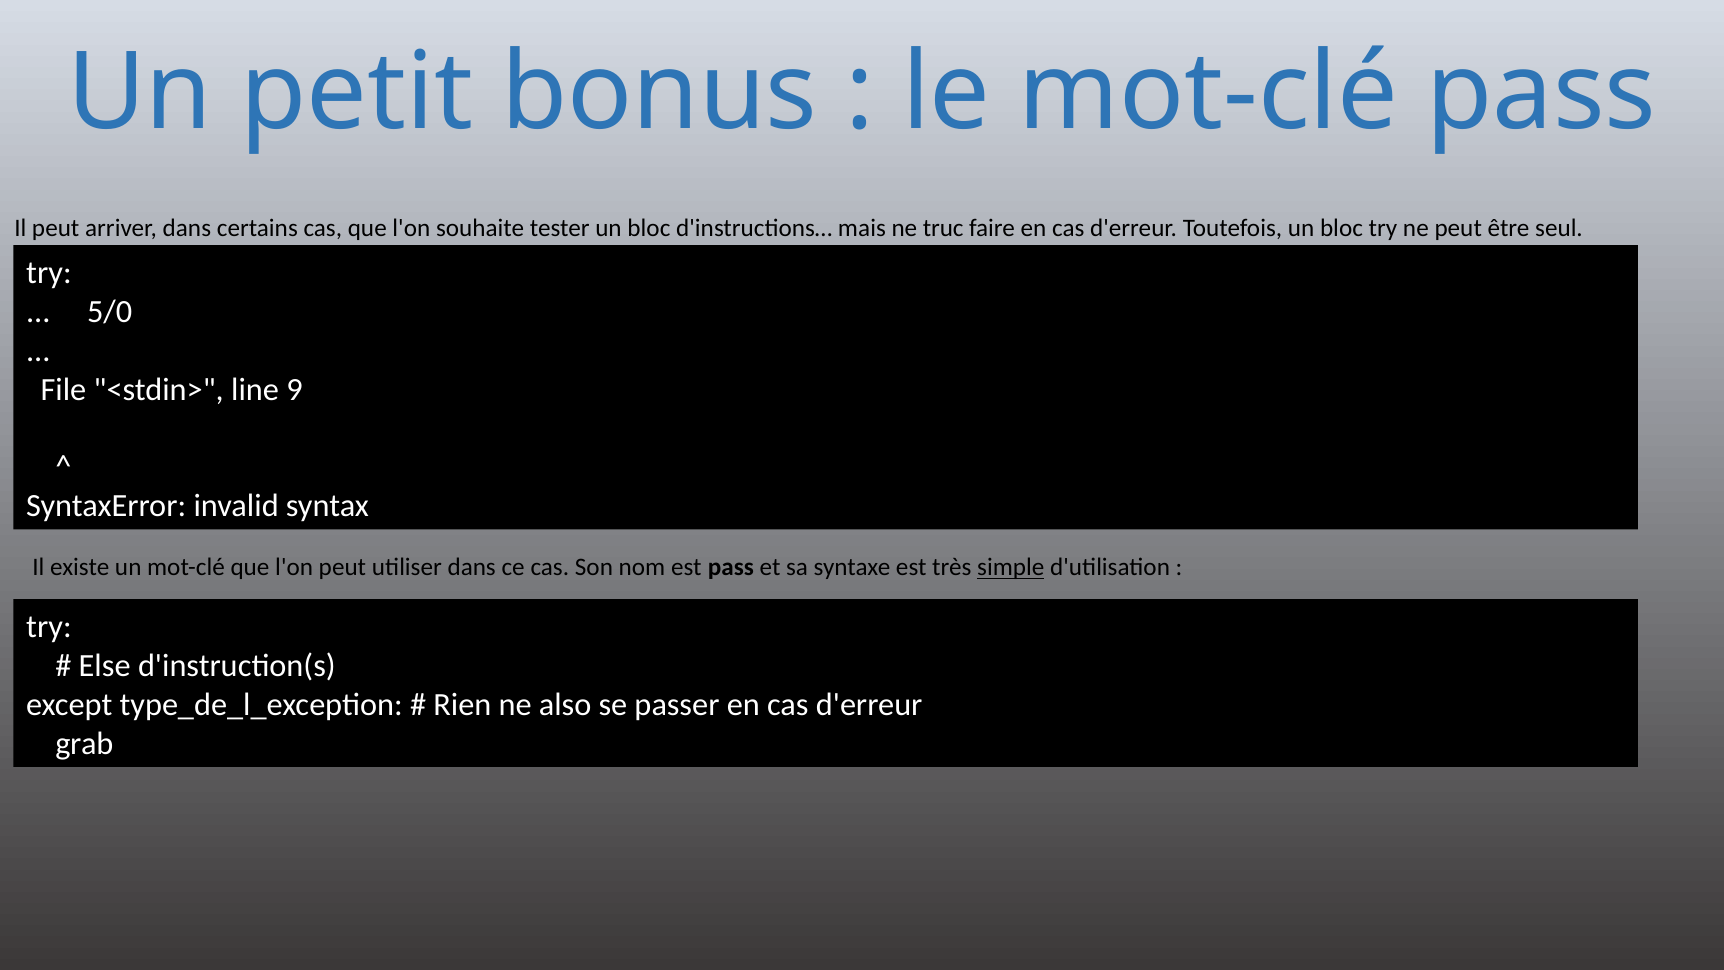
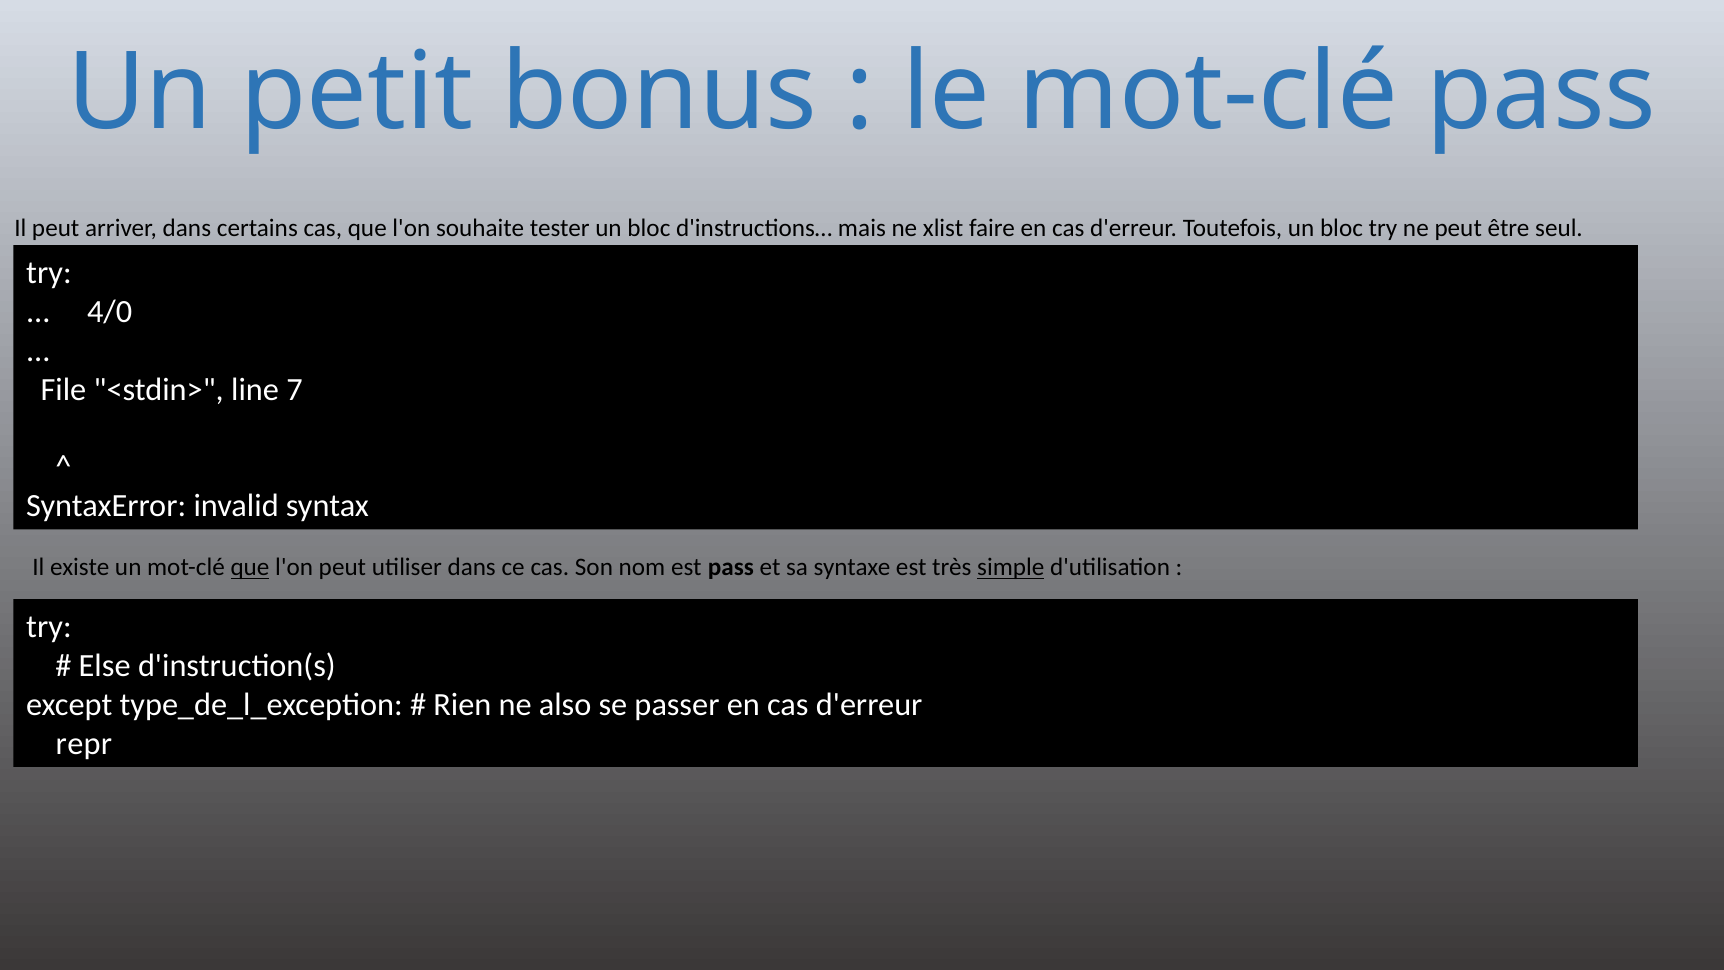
truc: truc -> xlist
5/0: 5/0 -> 4/0
9: 9 -> 7
que at (250, 567) underline: none -> present
grab: grab -> repr
